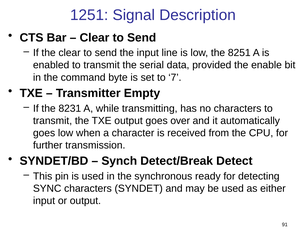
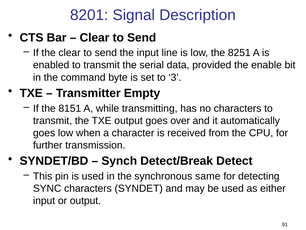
1251: 1251 -> 8201
7: 7 -> 3
8231: 8231 -> 8151
ready: ready -> same
